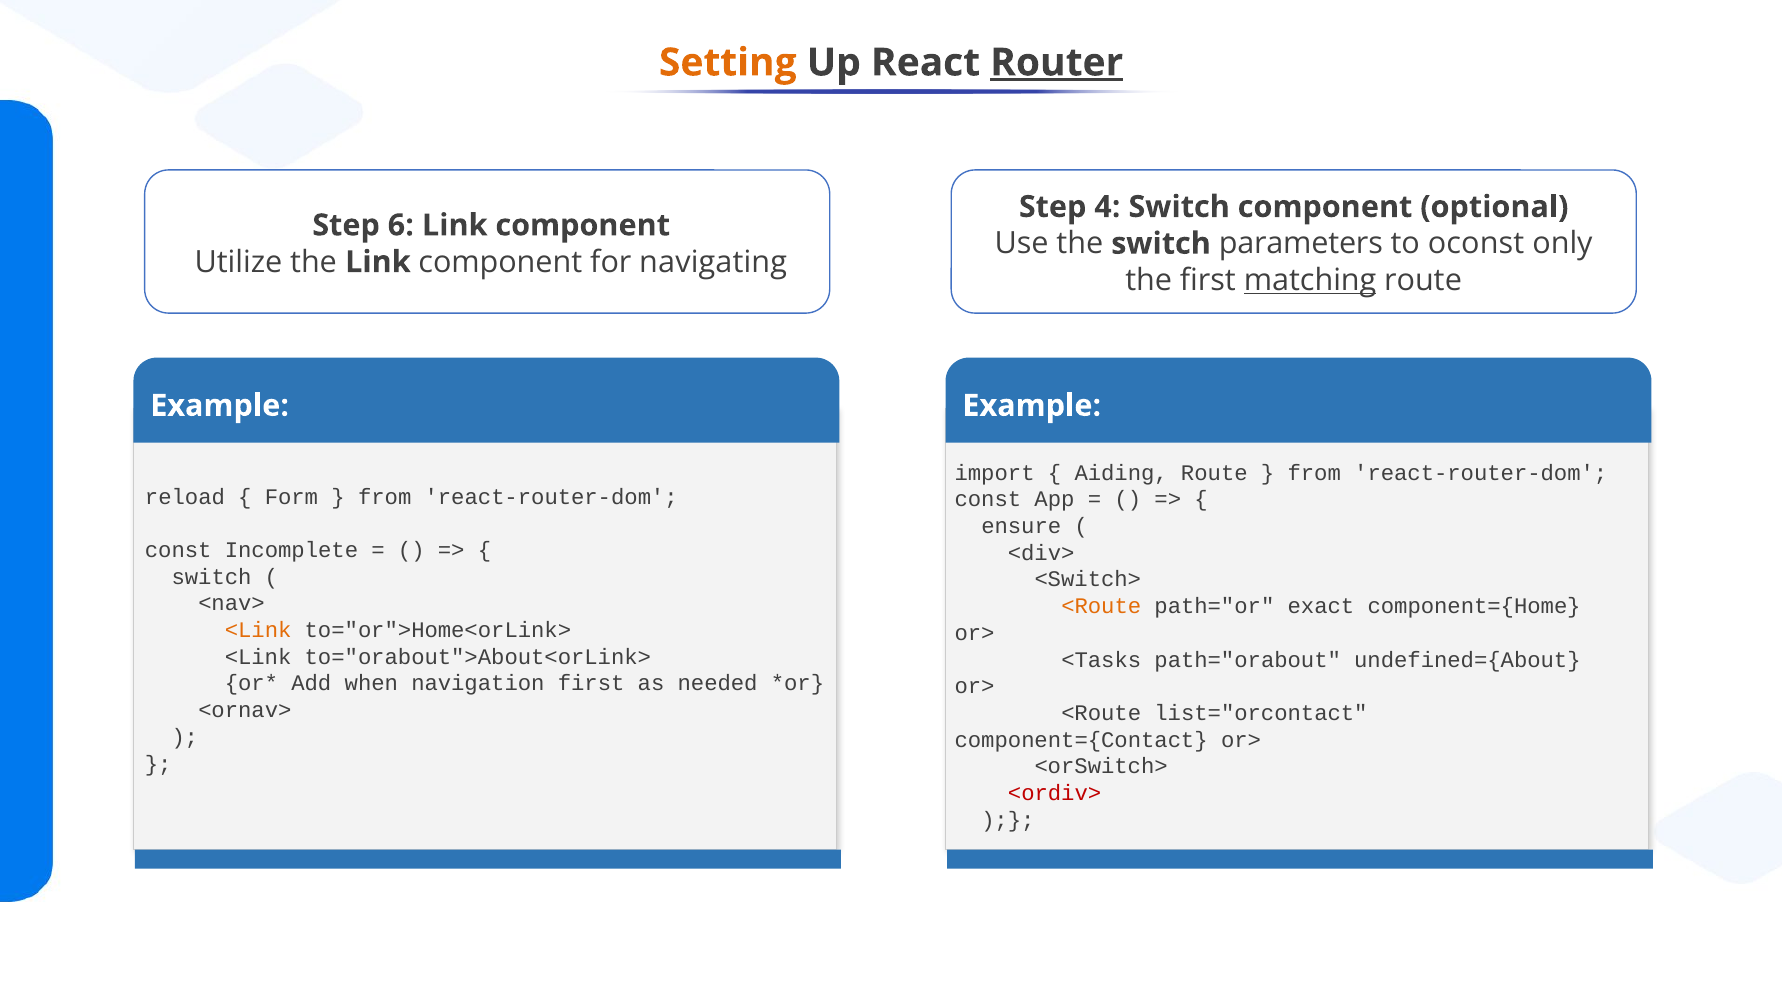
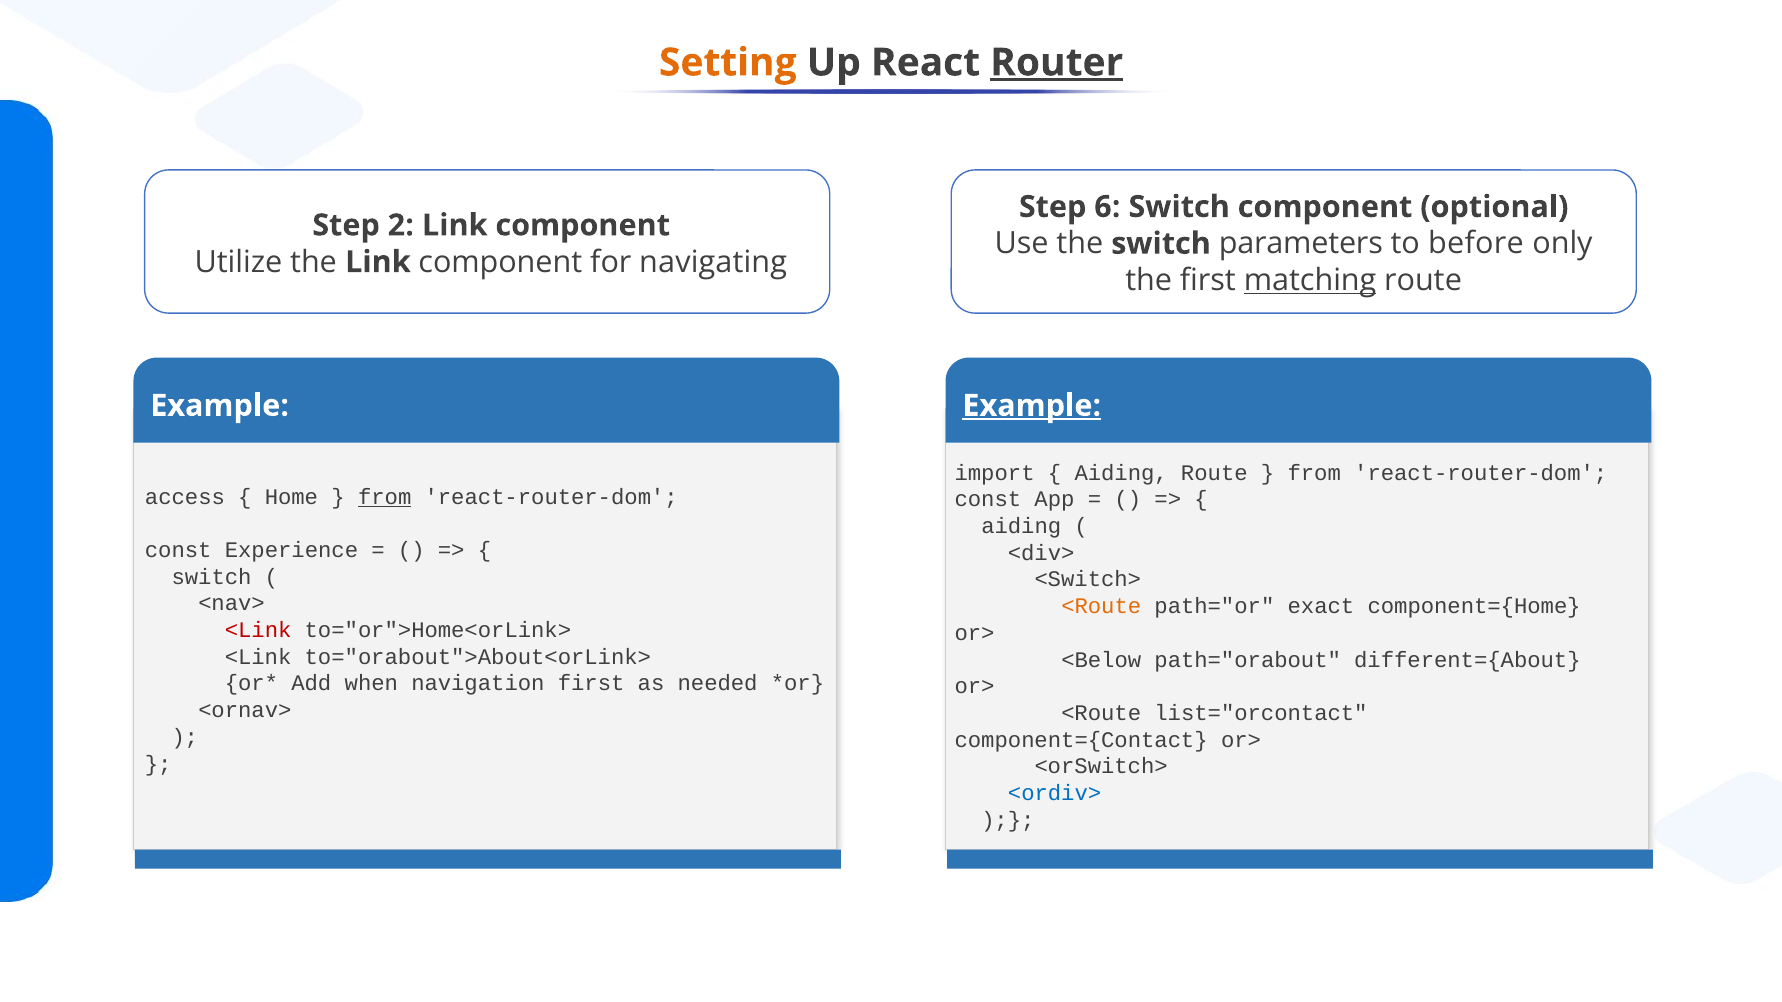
4: 4 -> 6
6: 6 -> 2
oconst: oconst -> before
Example at (1032, 406) underline: none -> present
reload: reload -> access
Form: Form -> Home
from at (385, 497) underline: none -> present
ensure at (1021, 526): ensure -> aiding
Incomplete: Incomplete -> Experience
<Link at (258, 630) colour: orange -> red
<Tasks: <Tasks -> <Below
undefined={About: undefined={About -> different={About
<ordiv> colour: red -> blue
